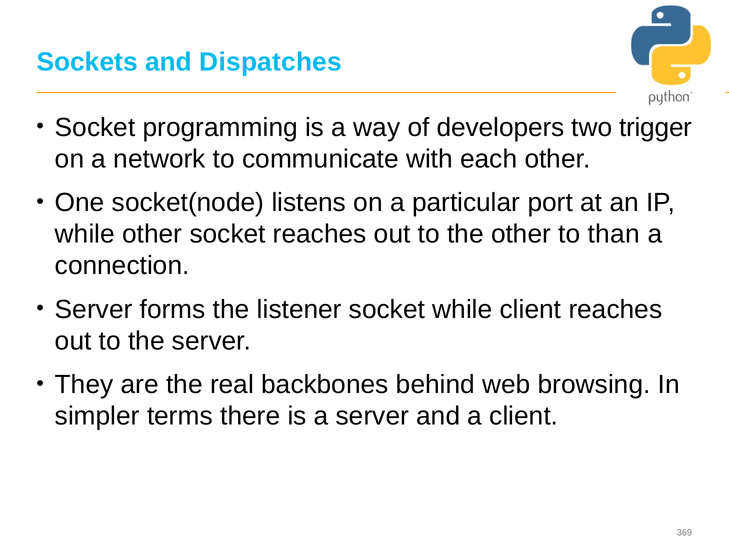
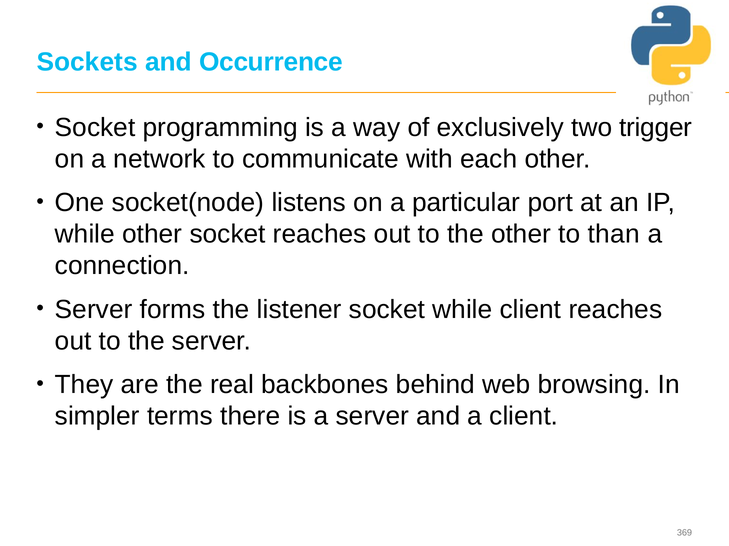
Dispatches: Dispatches -> Occurrence
developers: developers -> exclusively
